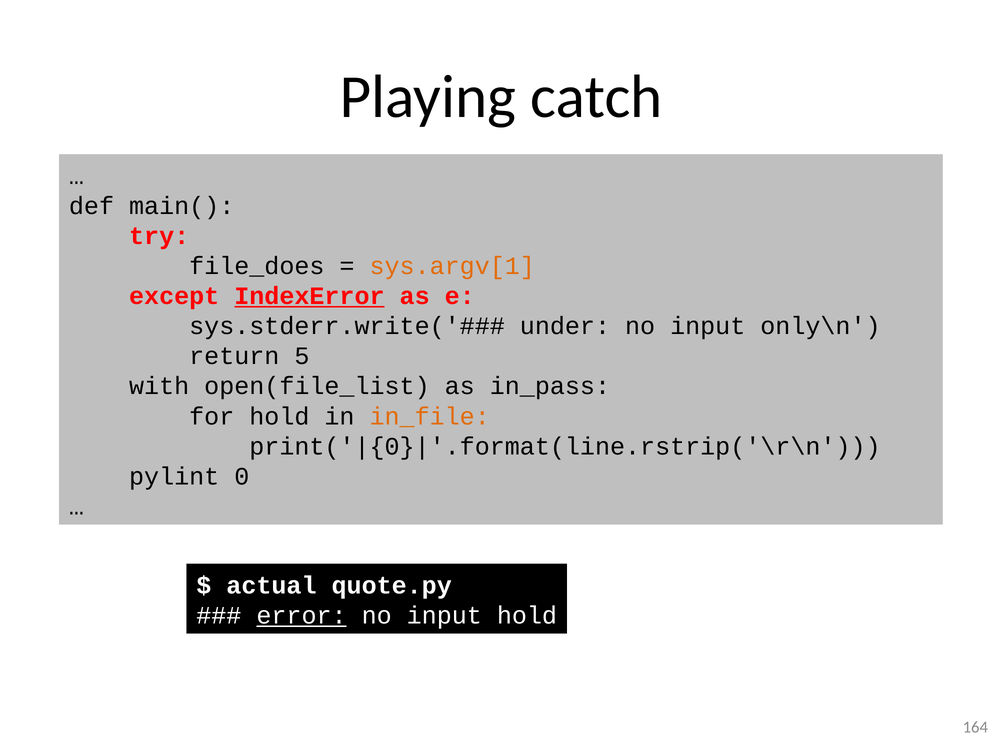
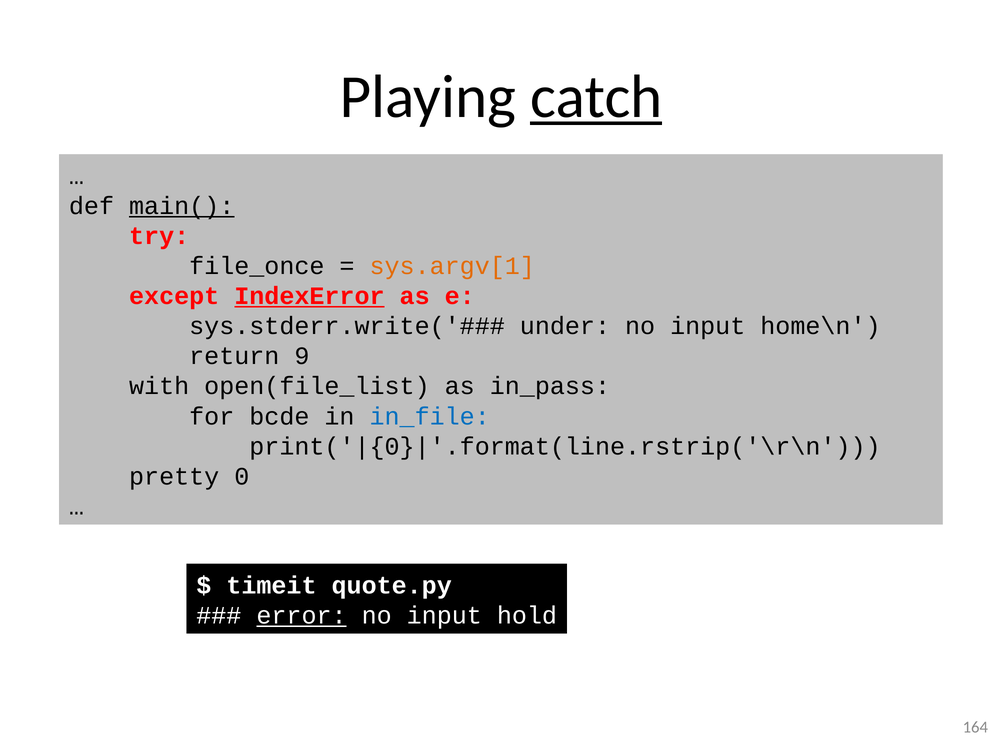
catch underline: none -> present
main( underline: none -> present
file_does: file_does -> file_once
only\n: only\n -> home\n
5: 5 -> 9
for hold: hold -> bcde
in_file colour: orange -> blue
pylint: pylint -> pretty
actual: actual -> timeit
